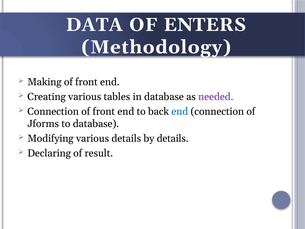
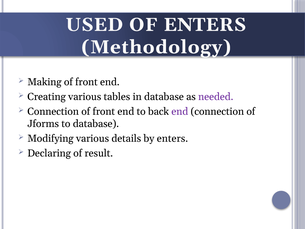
DATA: DATA -> USED
end at (180, 112) colour: blue -> purple
details at (173, 138): details -> enters
